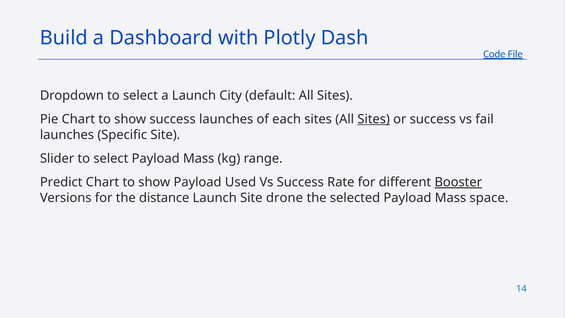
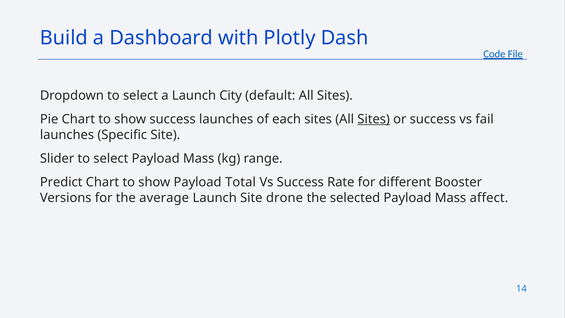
Used: Used -> Total
Booster underline: present -> none
distance: distance -> average
space: space -> affect
